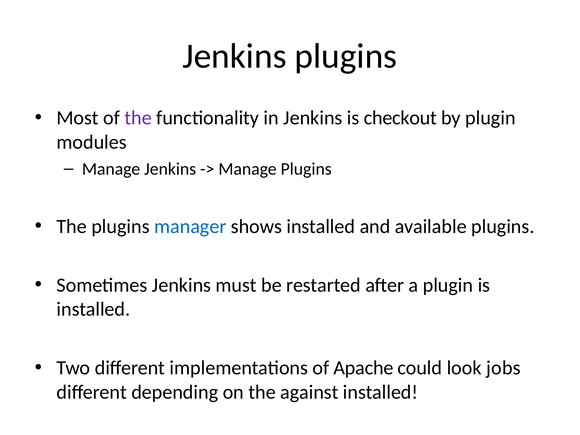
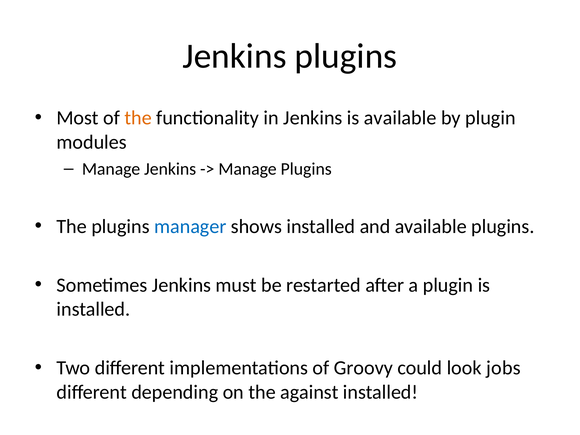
the at (138, 118) colour: purple -> orange
is checkout: checkout -> available
Apache: Apache -> Groovy
